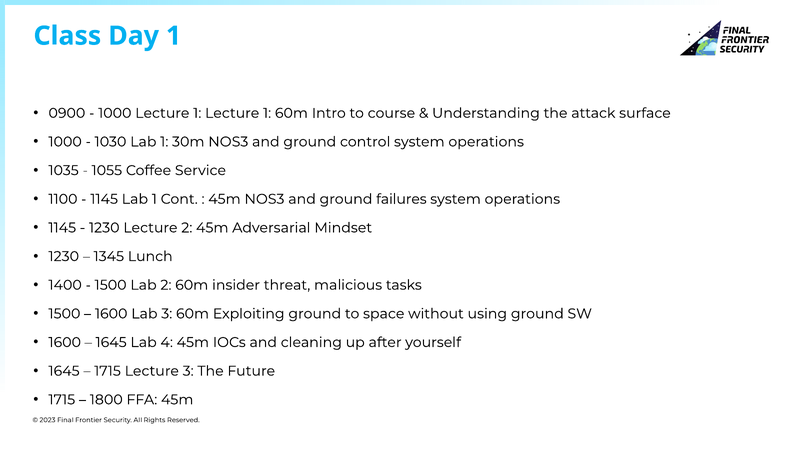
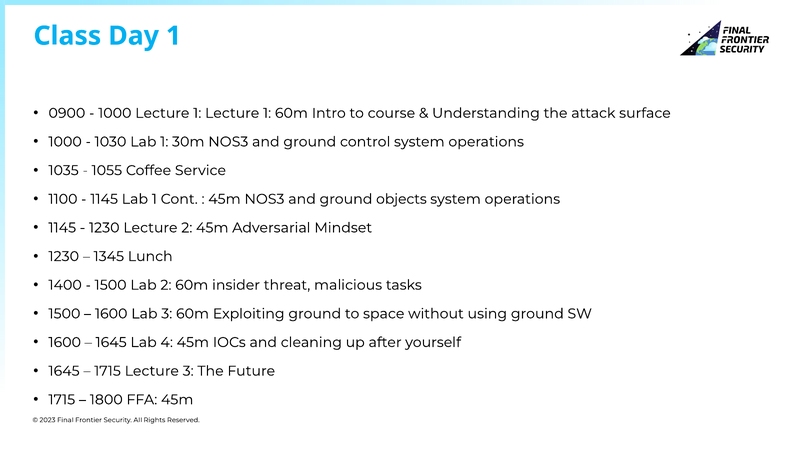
failures: failures -> objects
